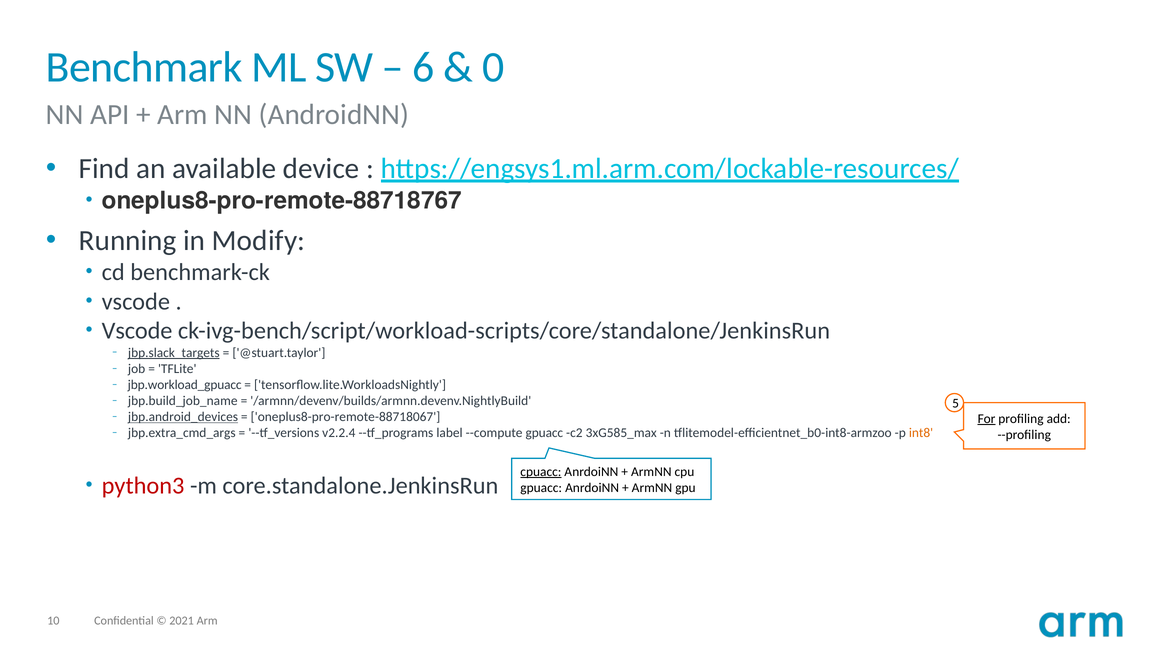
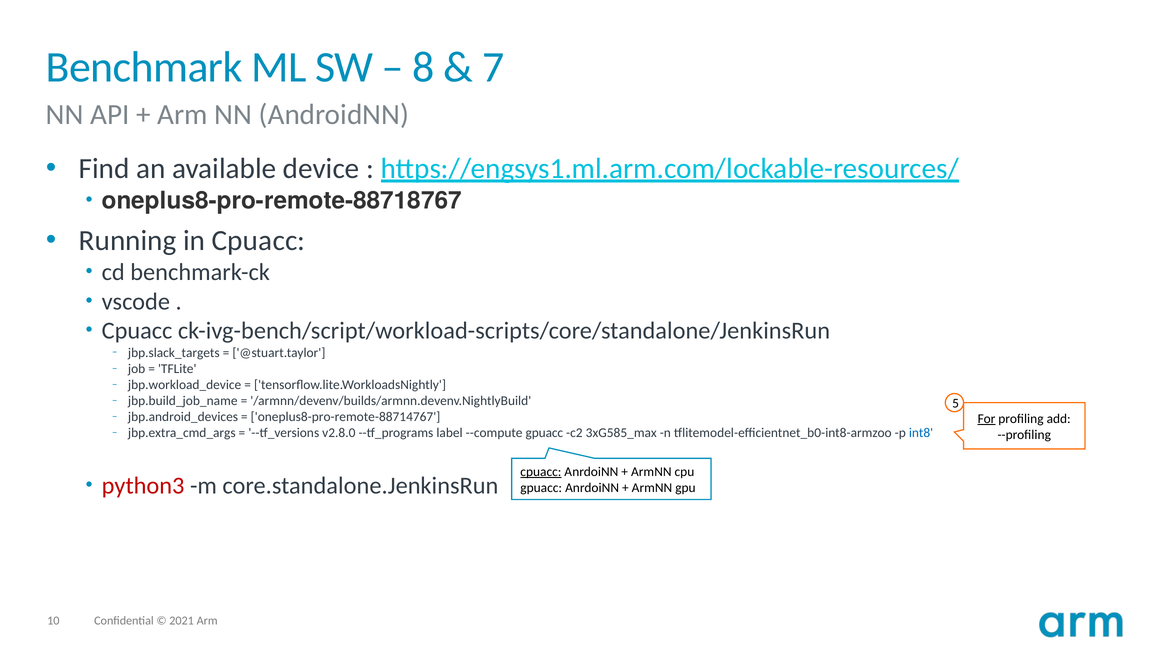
6: 6 -> 8
0: 0 -> 7
in Modify: Modify -> Cpuacc
Vscode at (137, 331): Vscode -> Cpuacc
jbp.slack_targets underline: present -> none
jbp.workload_gpuacc: jbp.workload_gpuacc -> jbp.workload_device
jbp.android_devices underline: present -> none
oneplus8-pro-remote-88718067: oneplus8-pro-remote-88718067 -> oneplus8-pro-remote-88714767
v2.2.4: v2.2.4 -> v2.8.0
int8 colour: orange -> blue
